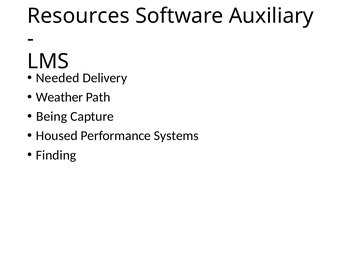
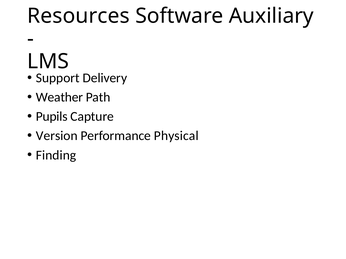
Needed: Needed -> Support
Being: Being -> Pupils
Housed: Housed -> Version
Systems: Systems -> Physical
